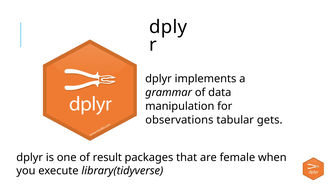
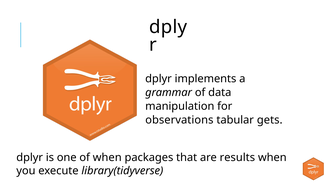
of result: result -> when
female: female -> results
